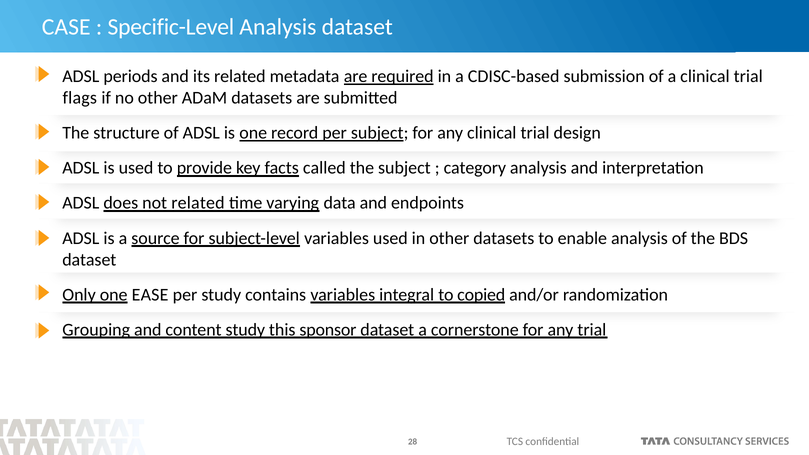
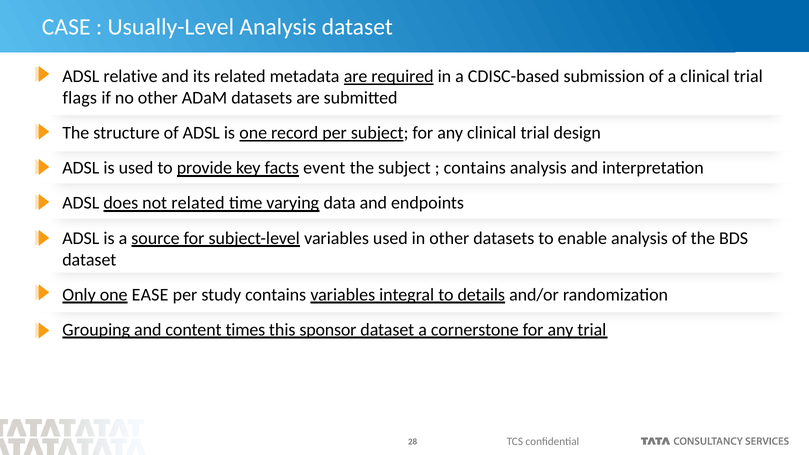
Specific-Level: Specific-Level -> Usually-Level
periods: periods -> relative
called: called -> event
category at (475, 168): category -> contains
copied: copied -> details
content study: study -> times
